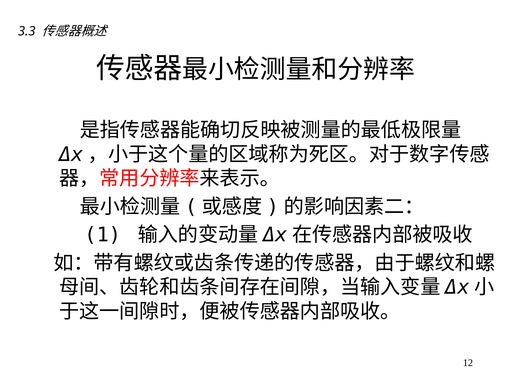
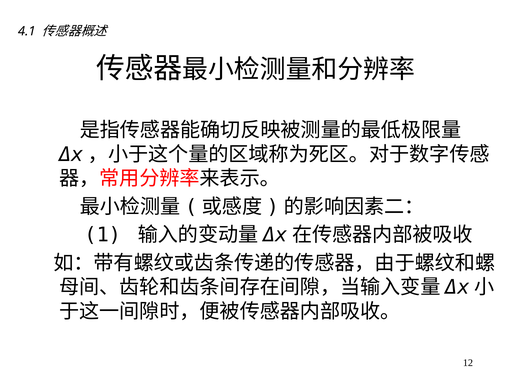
3.3: 3.3 -> 4.1
